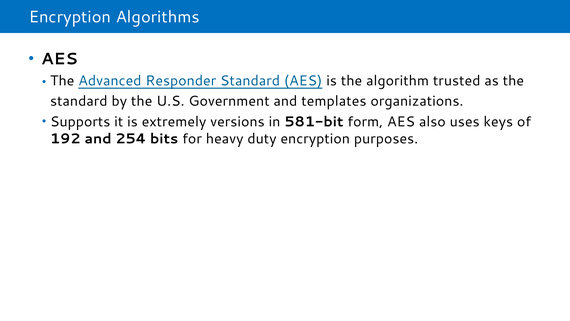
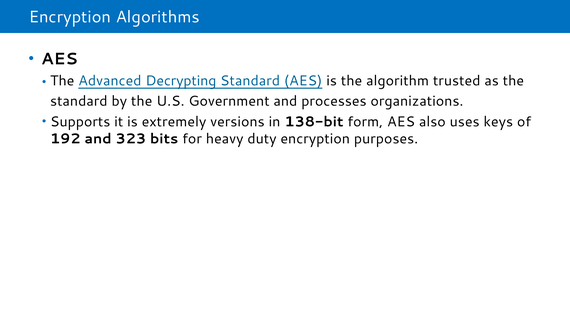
Responder: Responder -> Decrypting
templates: templates -> processes
581-bit: 581-bit -> 138-bit
254: 254 -> 323
